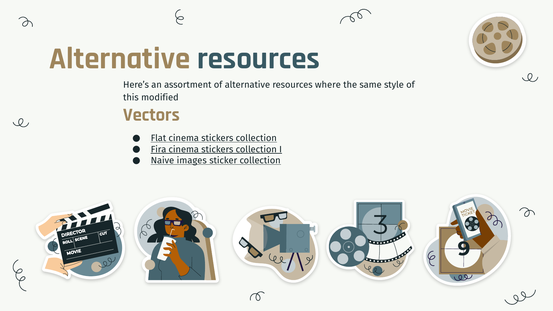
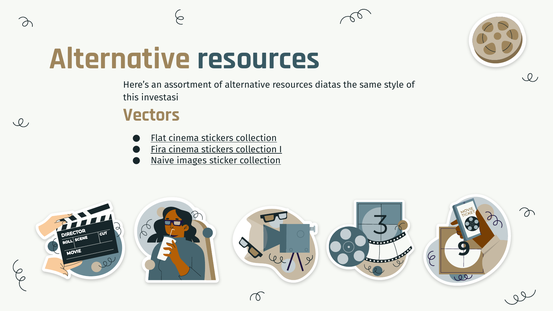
where: where -> diatas
modified: modified -> investasi
